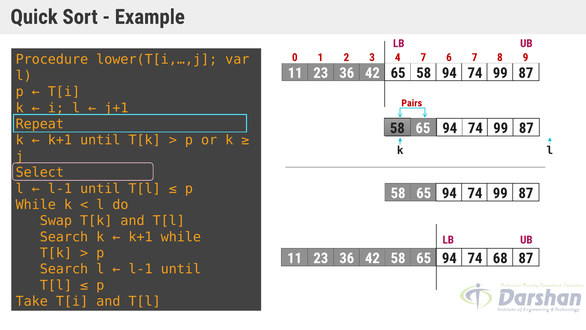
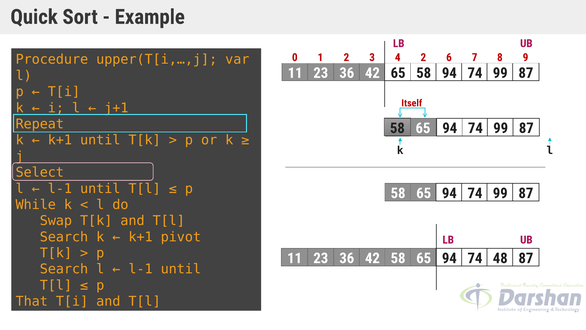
4 7: 7 -> 2
lower(T[i,…,j: lower(T[i,…,j -> upper(T[i,…,j
Pairs: Pairs -> Itself
k+1 while: while -> pivot
68: 68 -> 48
Take: Take -> That
